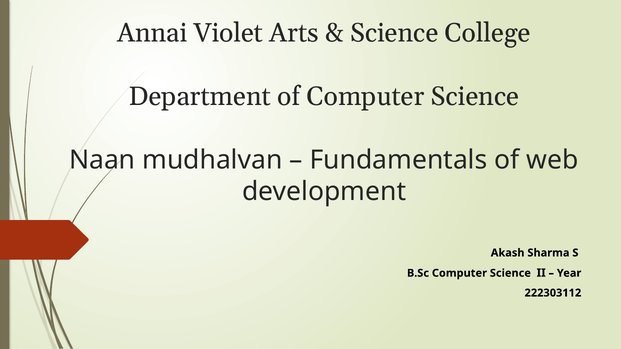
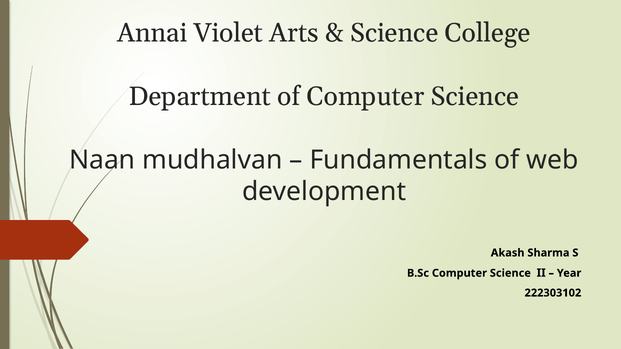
222303112: 222303112 -> 222303102
